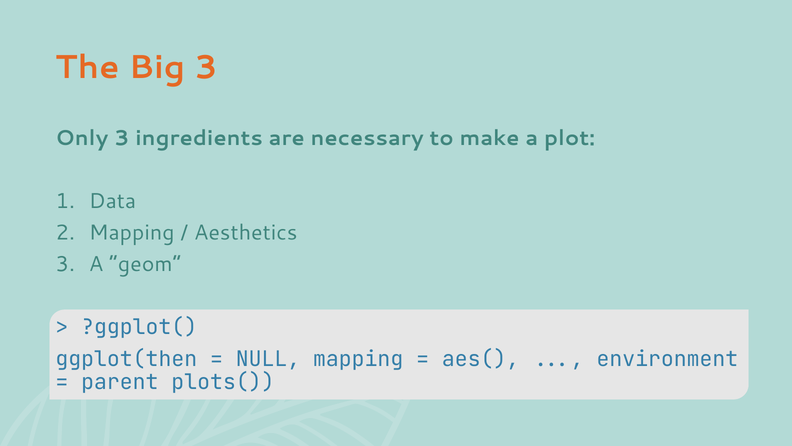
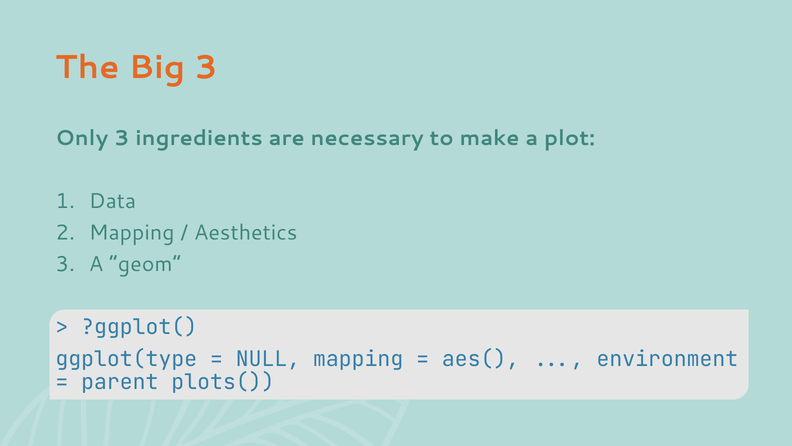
ggplot(then: ggplot(then -> ggplot(type
